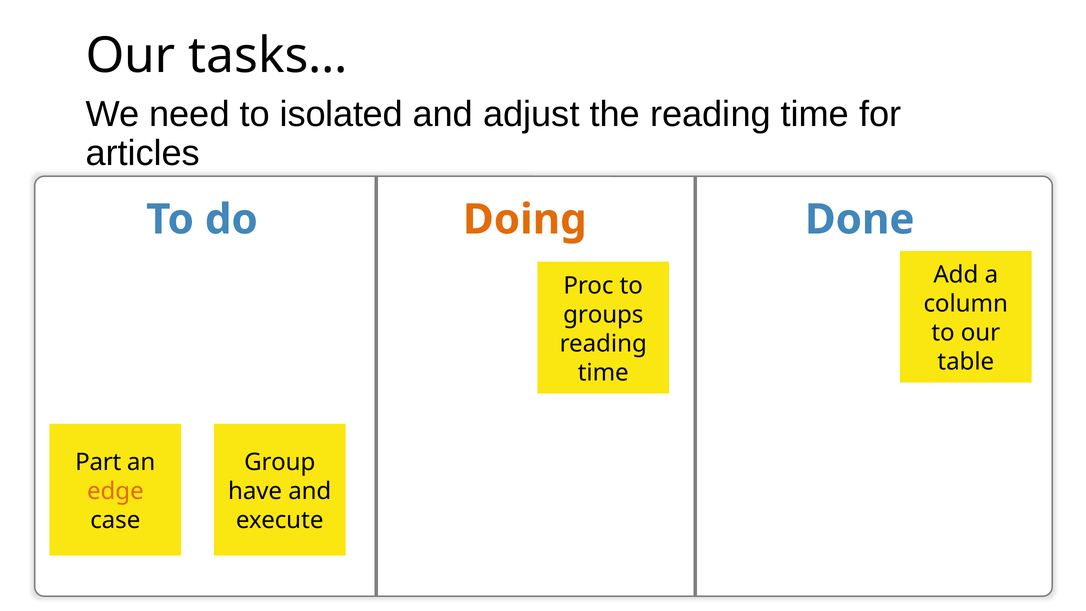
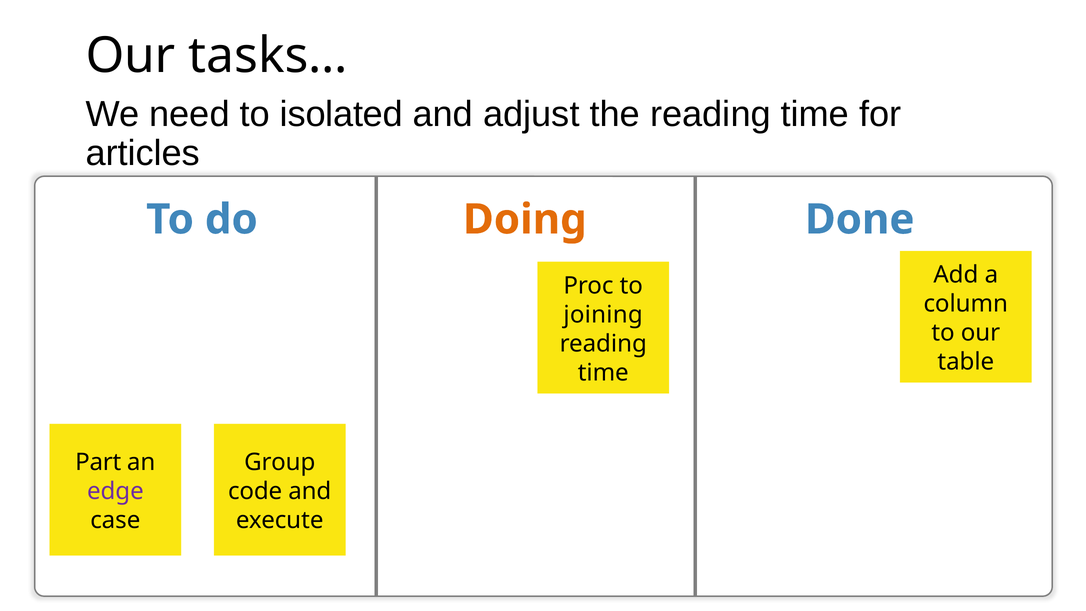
groups: groups -> joining
edge colour: orange -> purple
have: have -> code
